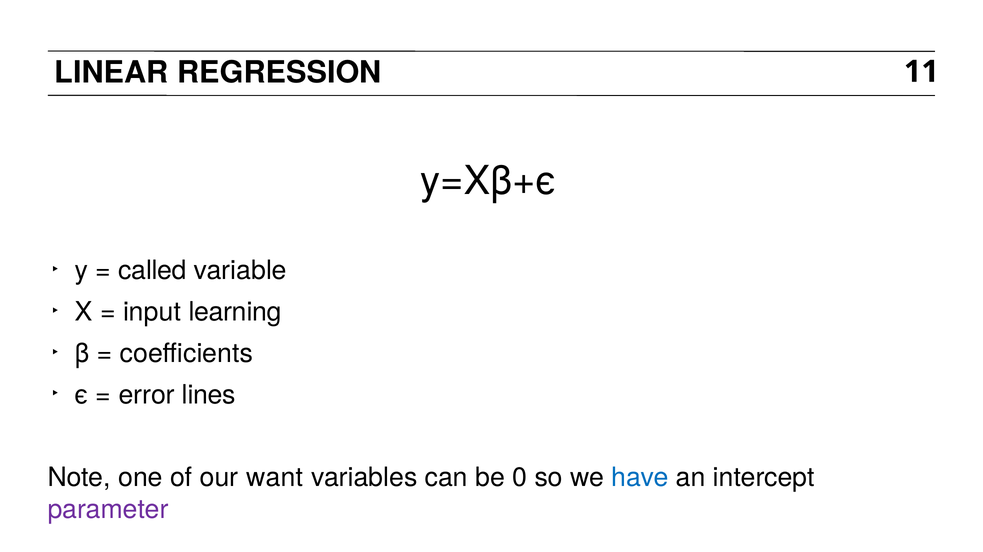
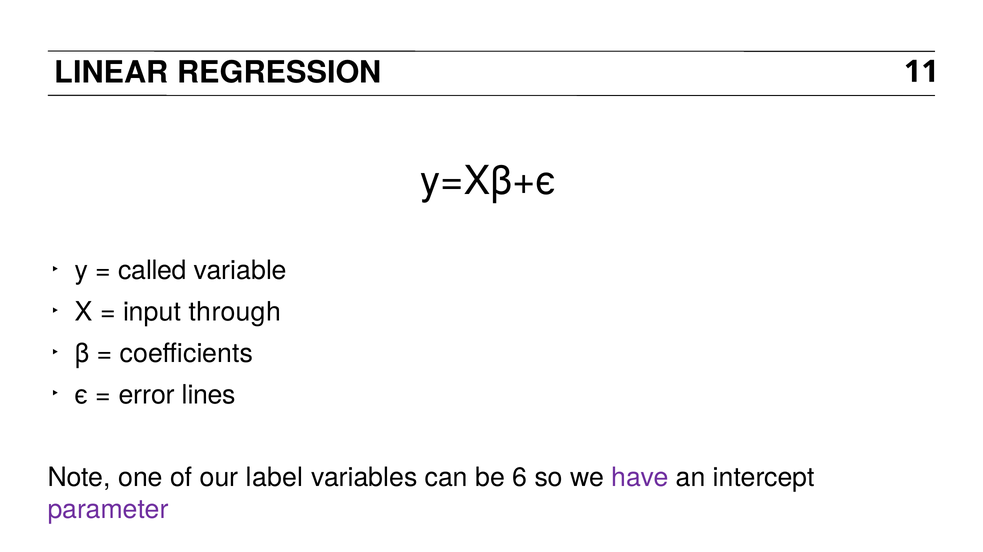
learning: learning -> through
want: want -> label
0: 0 -> 6
have colour: blue -> purple
